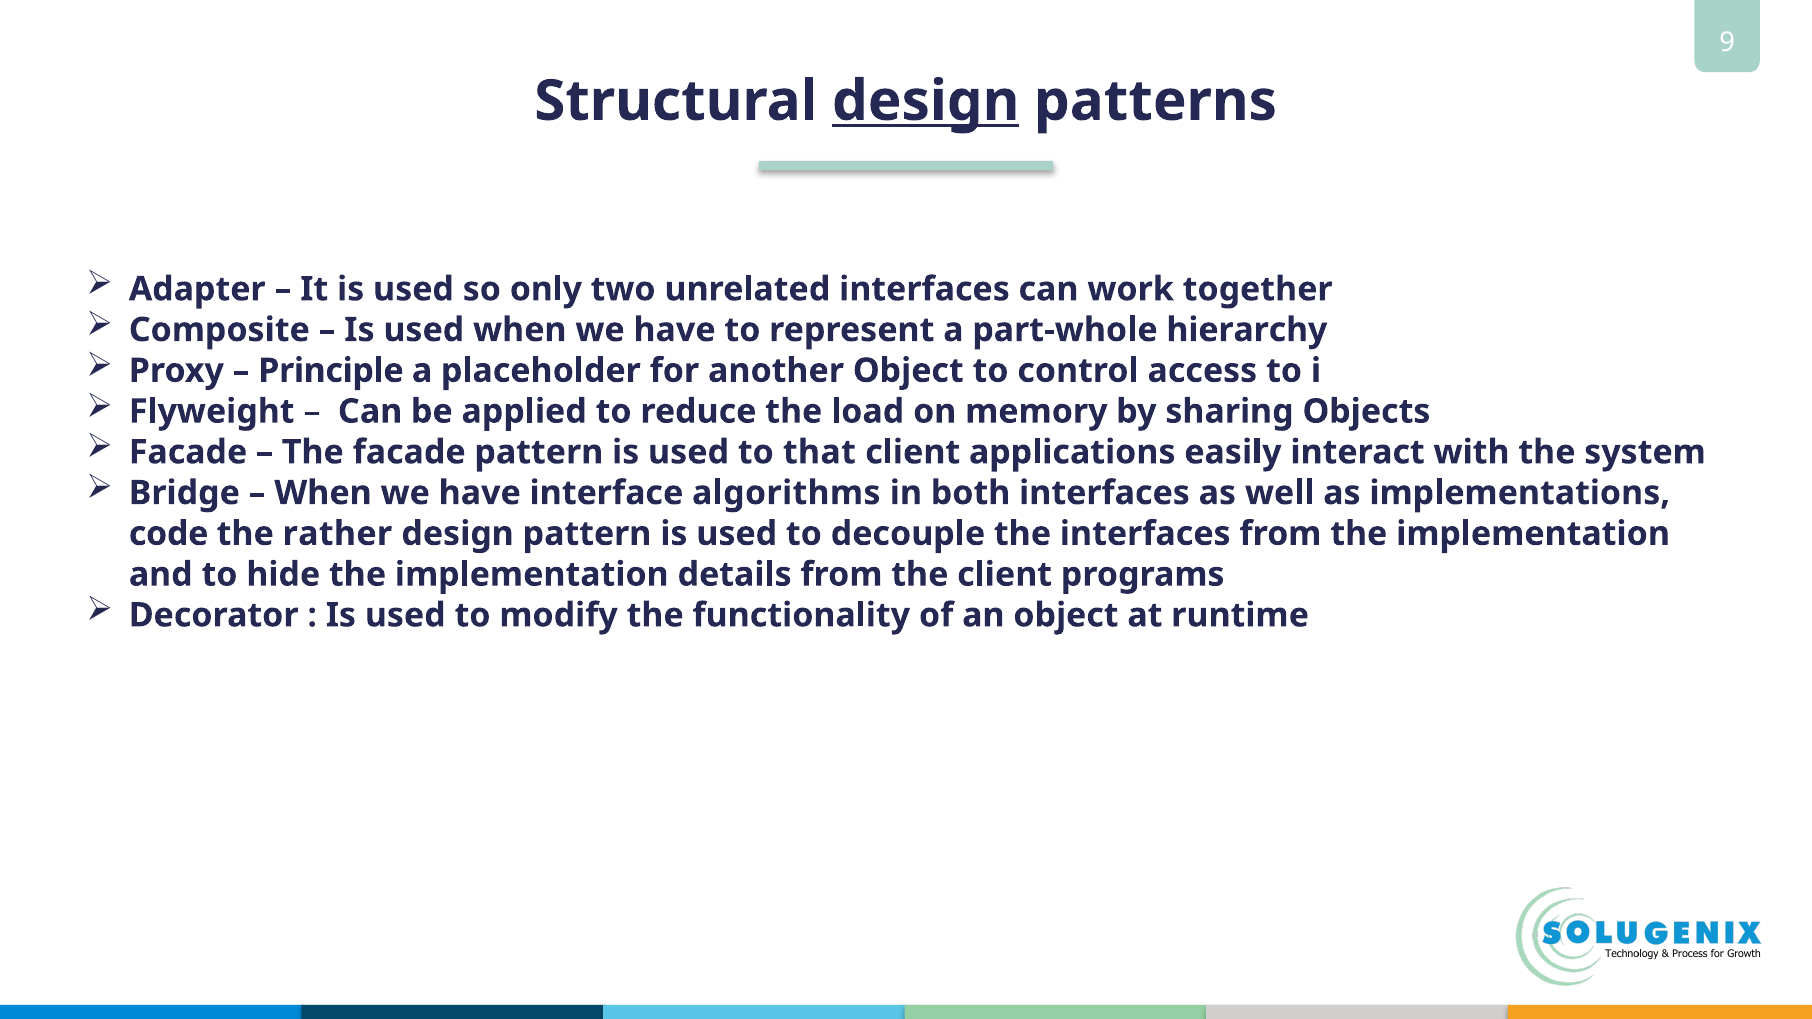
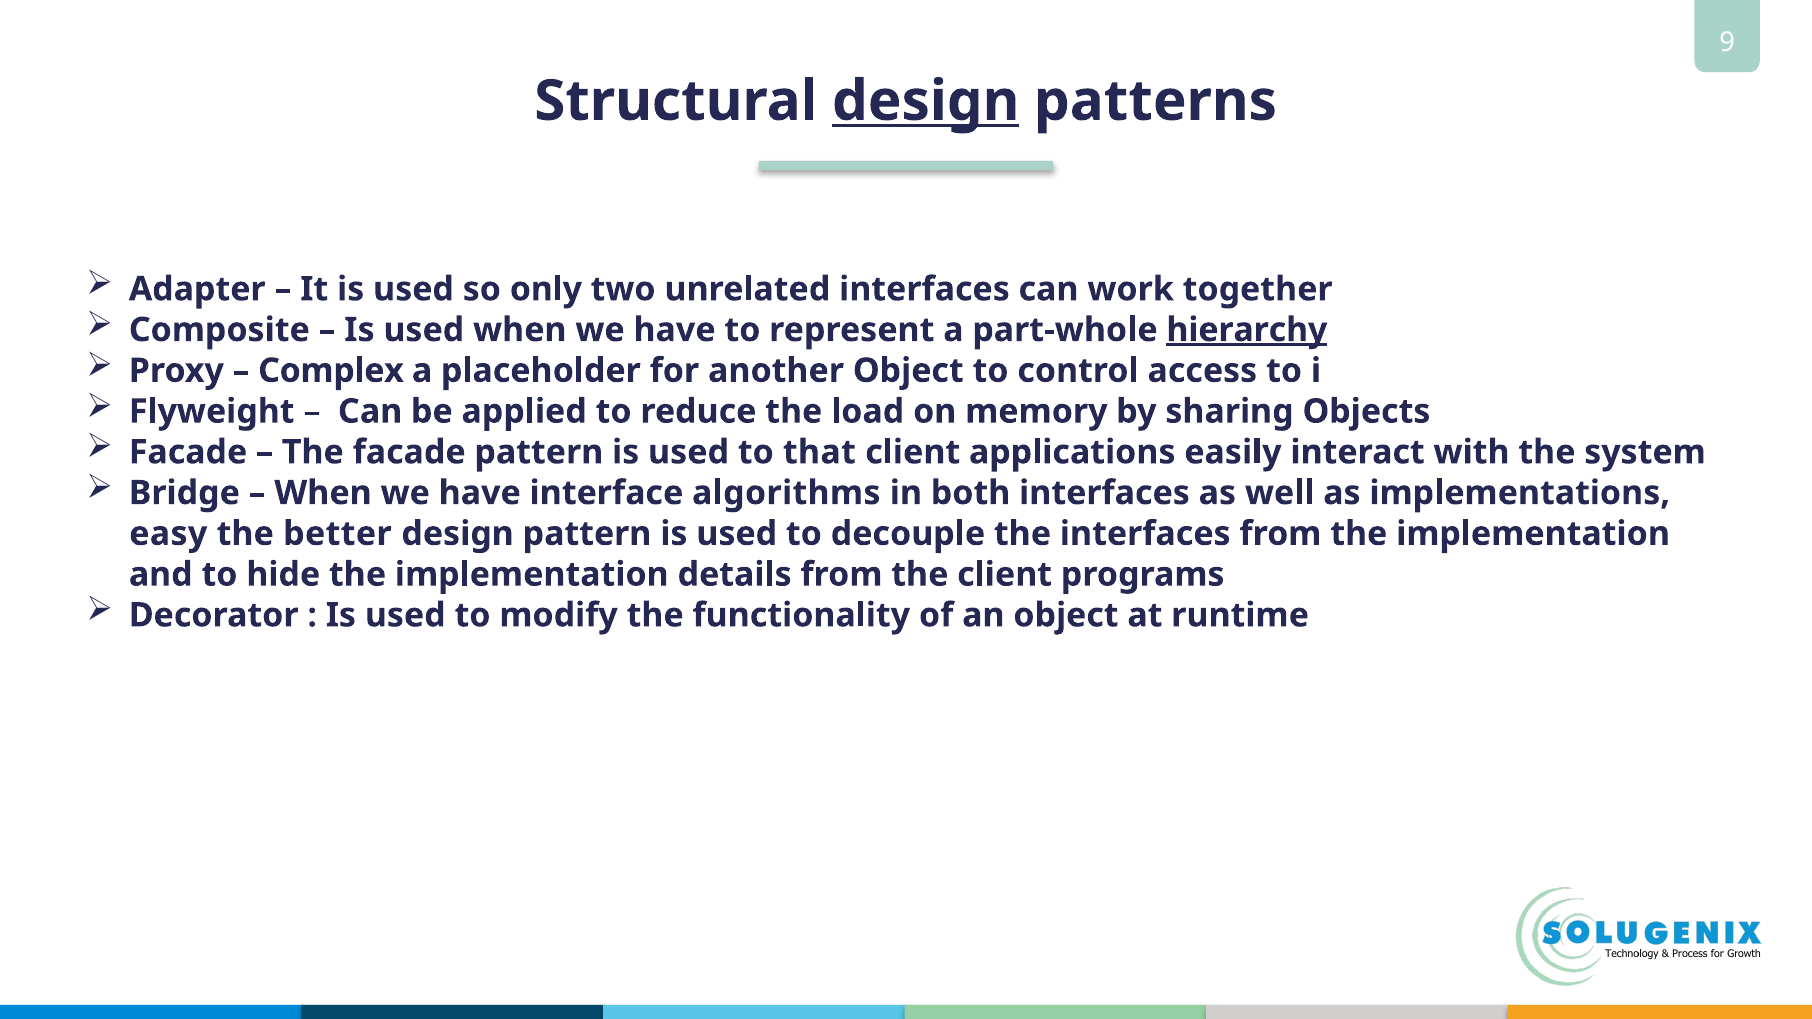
hierarchy underline: none -> present
Principle: Principle -> Complex
code: code -> easy
rather: rather -> better
